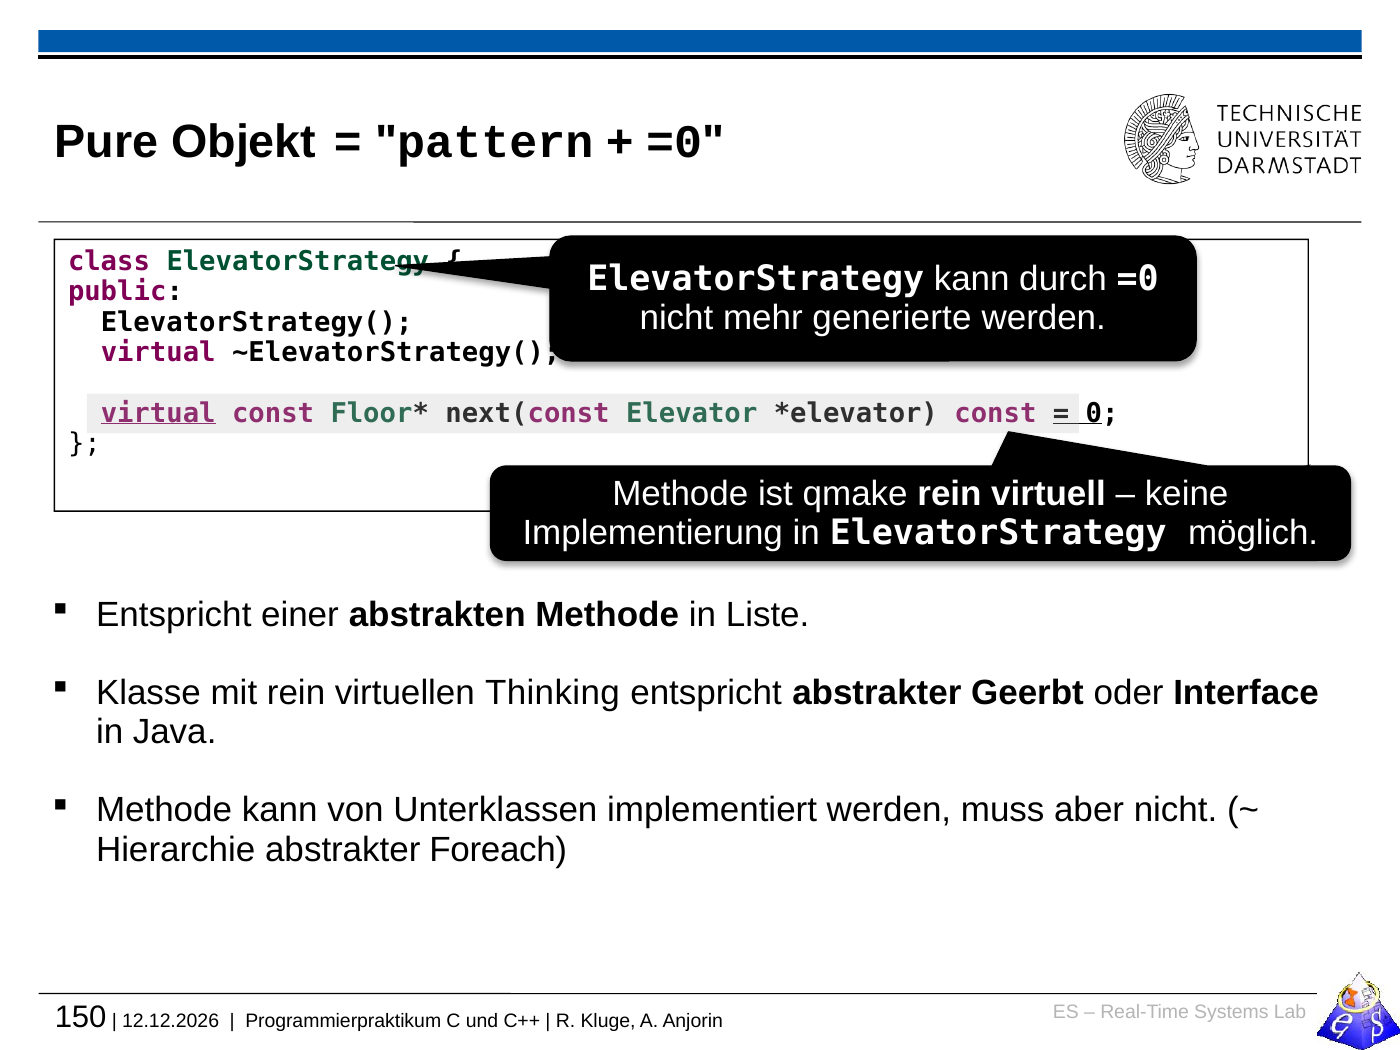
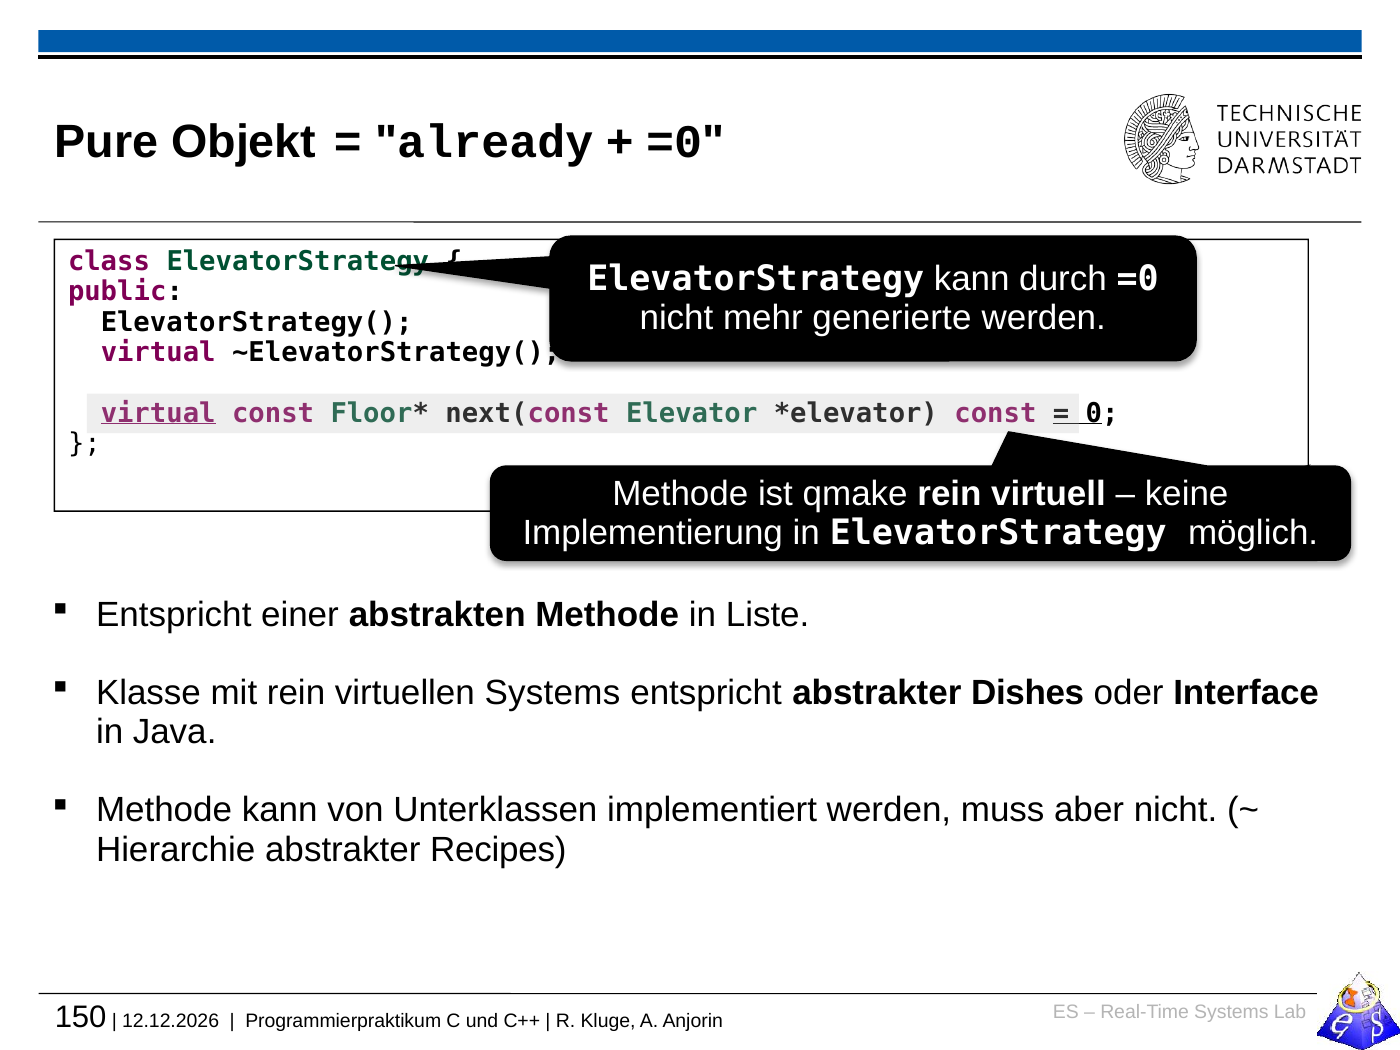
pattern: pattern -> already
virtuellen Thinking: Thinking -> Systems
Geerbt: Geerbt -> Dishes
Foreach: Foreach -> Recipes
